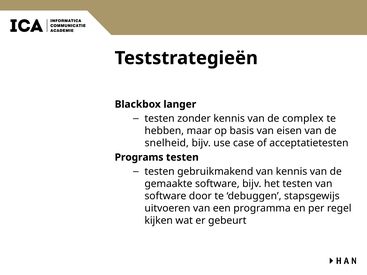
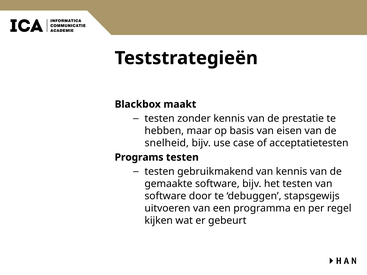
langer: langer -> maakt
complex: complex -> prestatie
